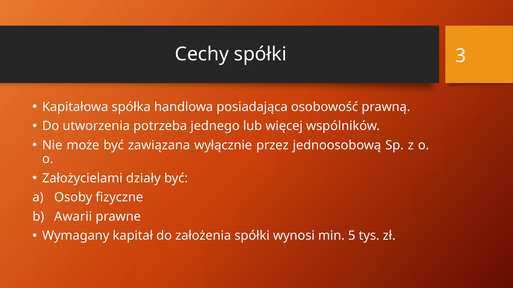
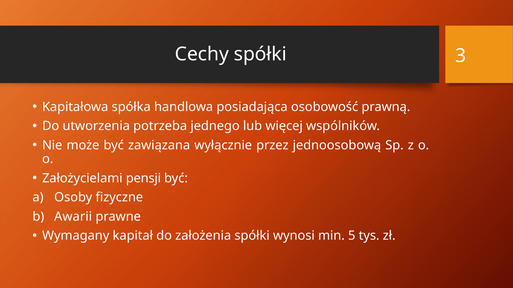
działy: działy -> pensji
